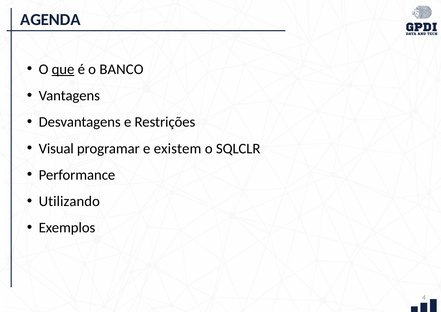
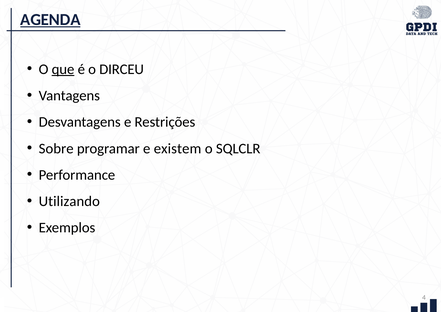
AGENDA underline: none -> present
BANCO: BANCO -> DIRCEU
Visual: Visual -> Sobre
